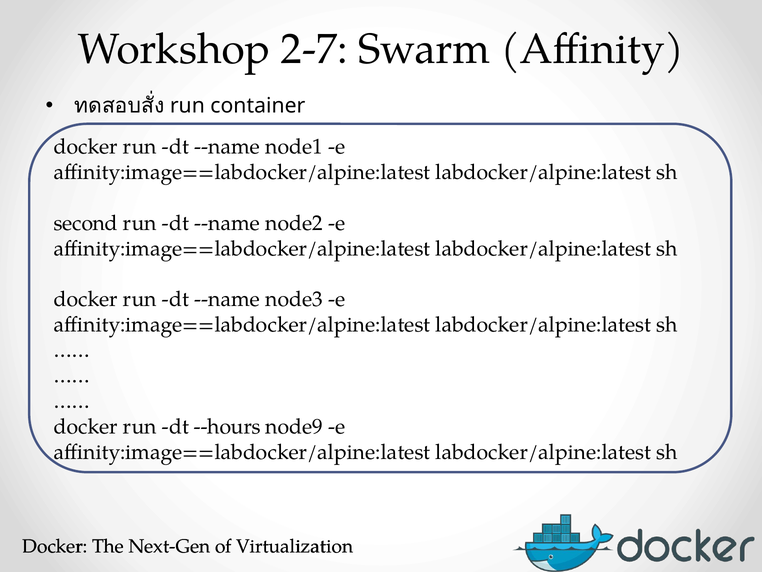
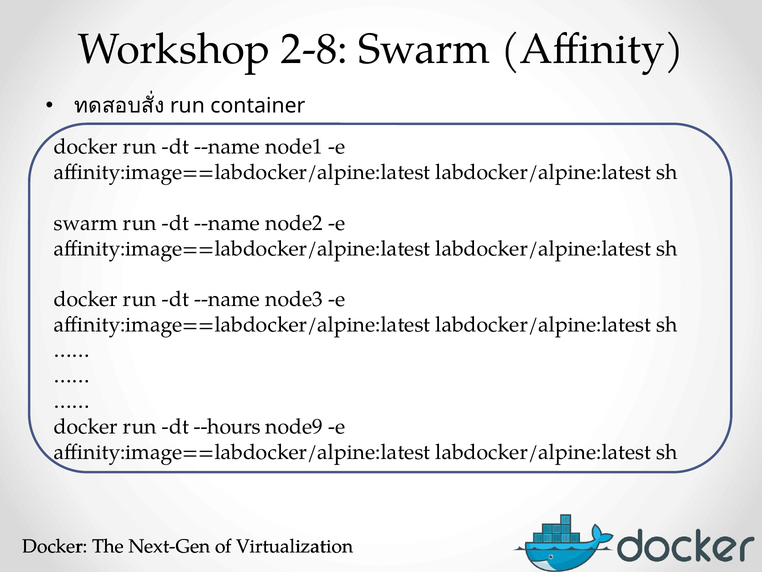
2-7: 2-7 -> 2-8
second at (86, 223): second -> swarm
